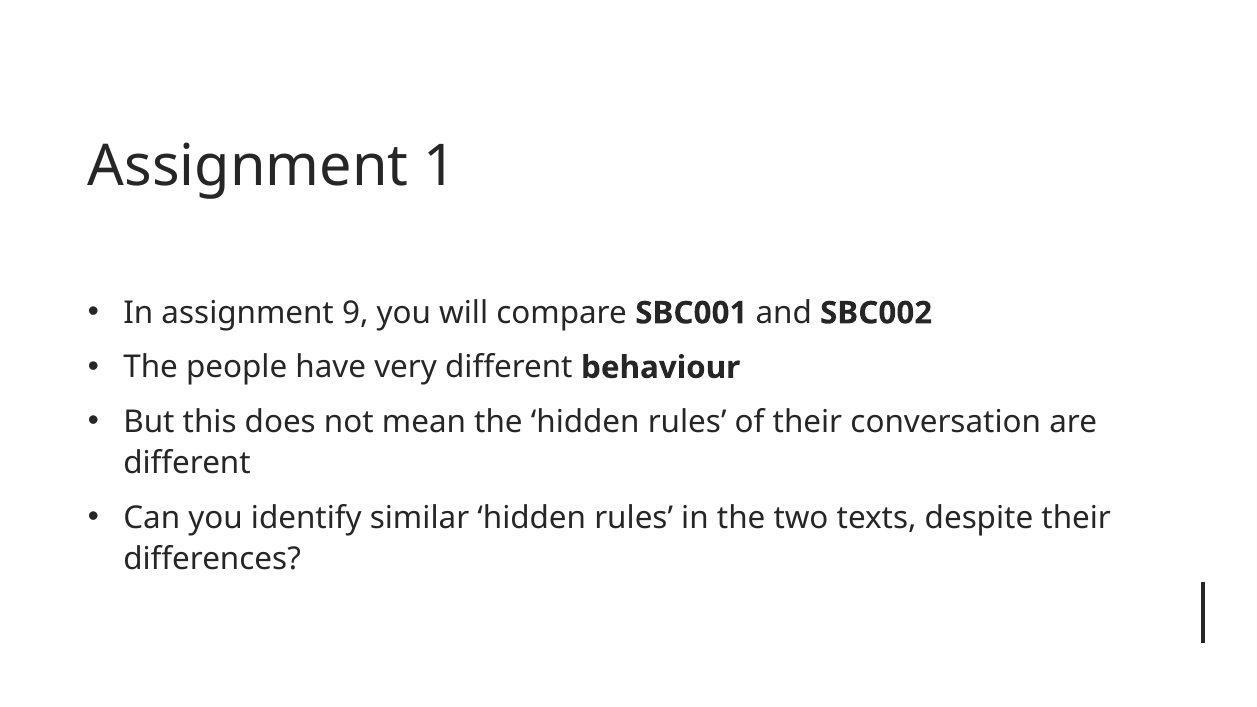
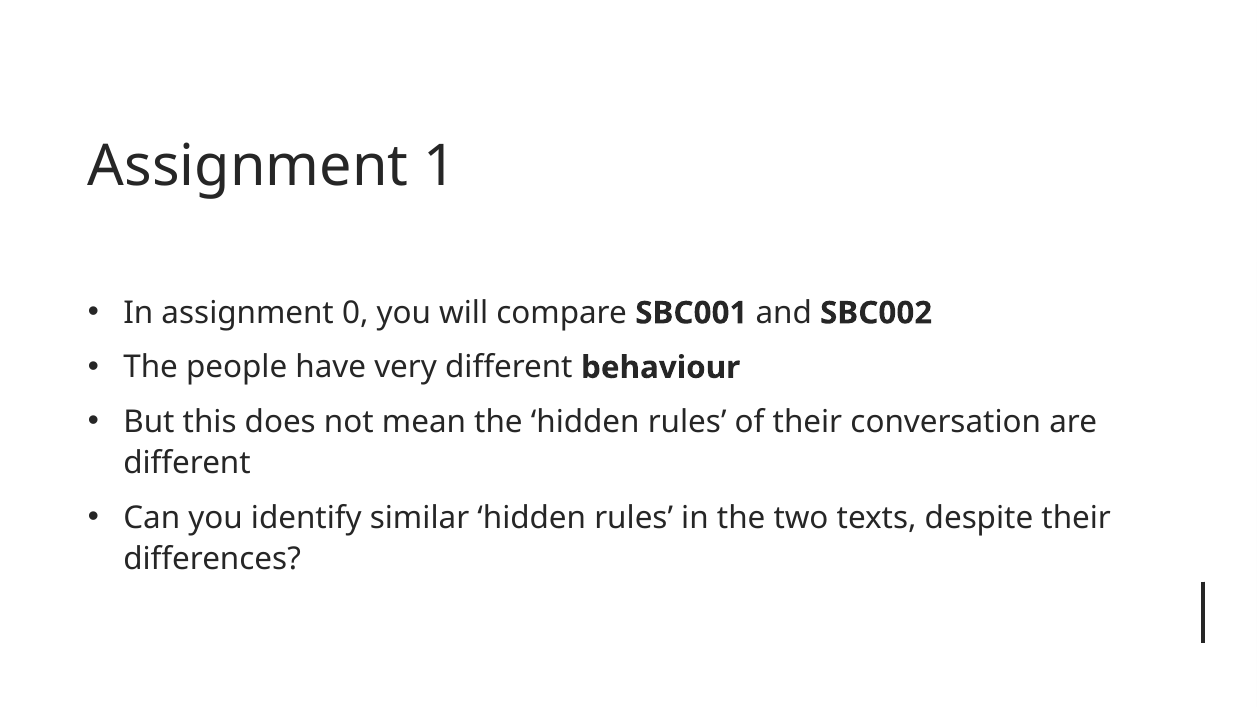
9: 9 -> 0
